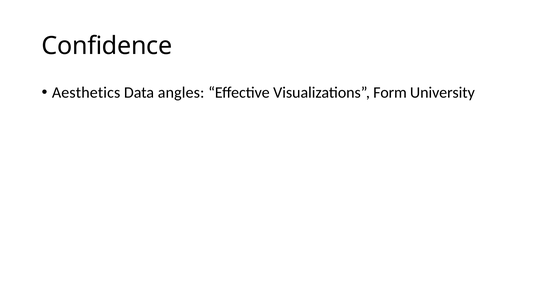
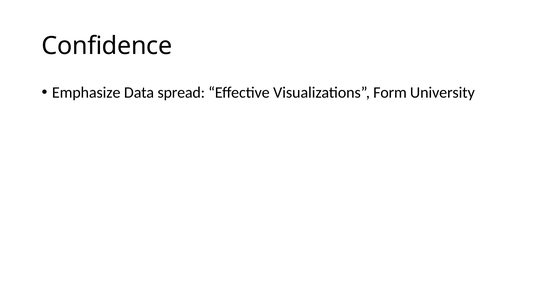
Aesthetics: Aesthetics -> Emphasize
angles: angles -> spread
